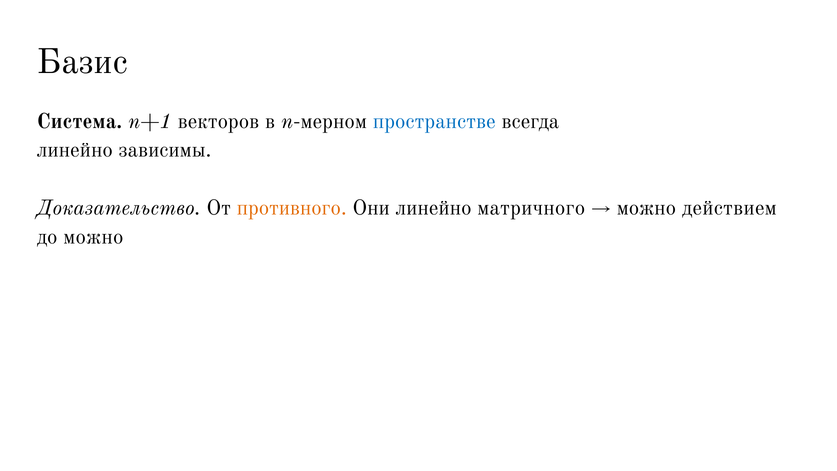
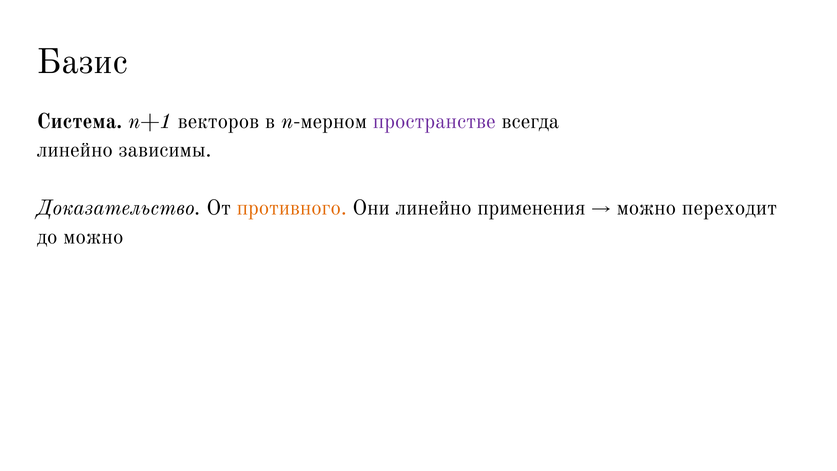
пространстве colour: blue -> purple
матричного: матричного -> применения
действием: действием -> переходит
